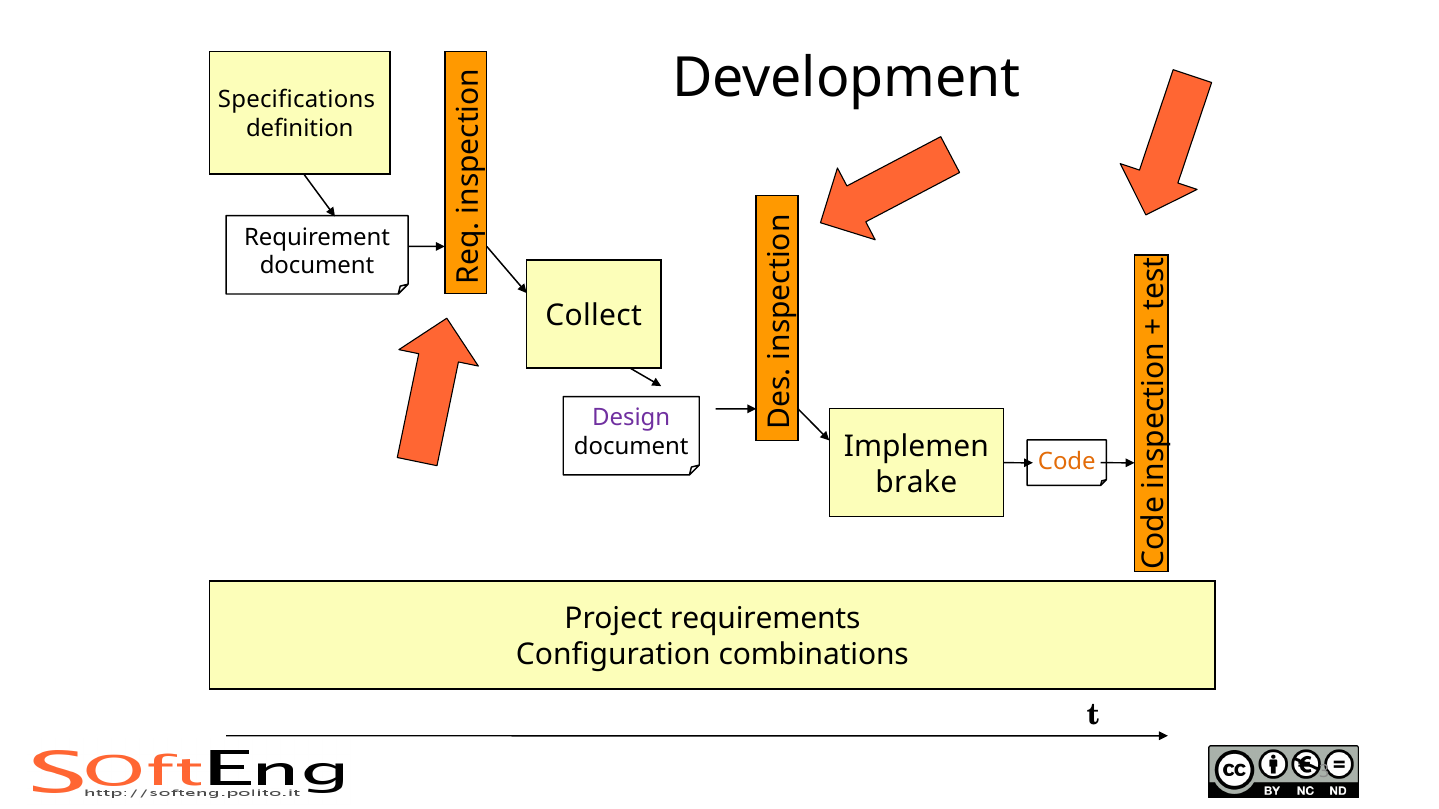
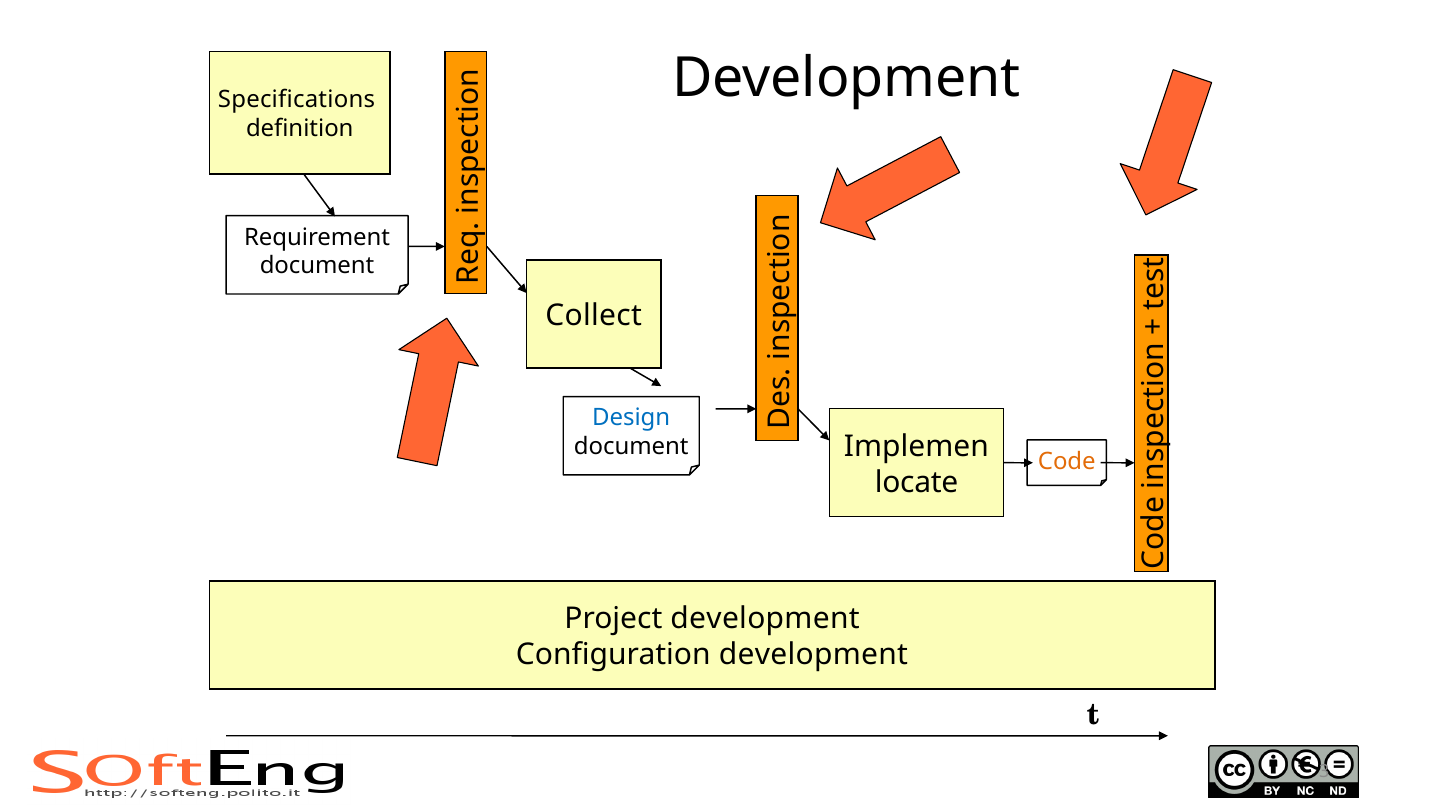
Design colour: purple -> blue
brake: brake -> locate
Project requirements: requirements -> development
Configuration combinations: combinations -> development
